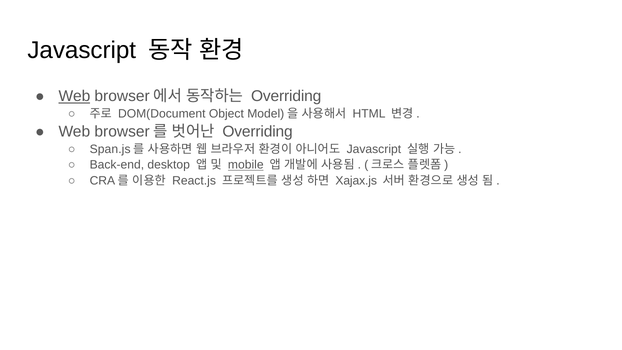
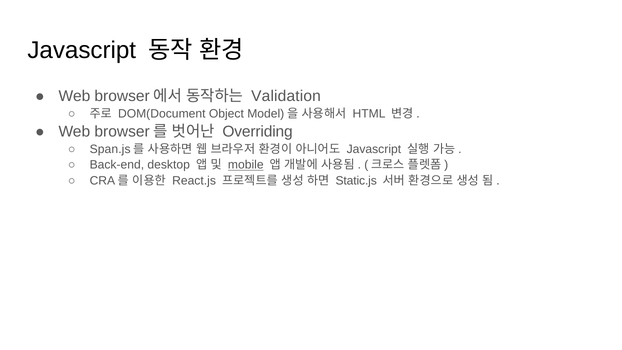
Web at (74, 96) underline: present -> none
Overriding at (286, 96): Overriding -> Validation
Xajax.js: Xajax.js -> Static.js
